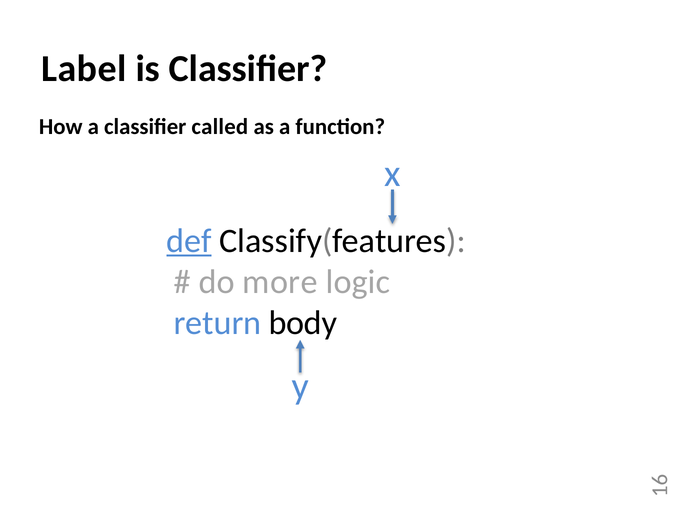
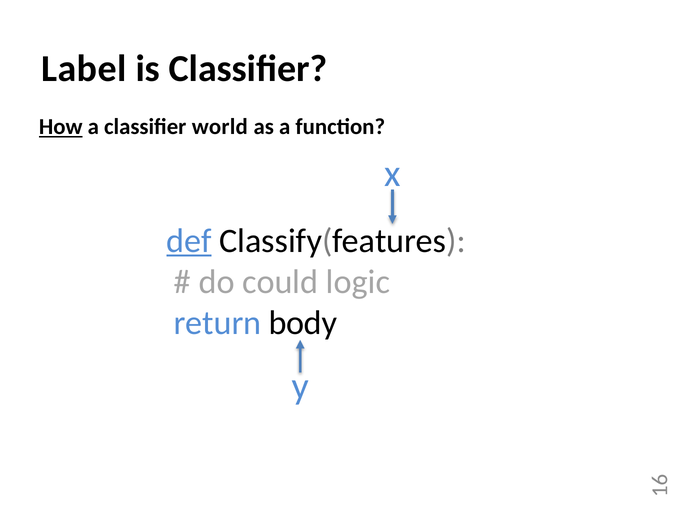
How underline: none -> present
called: called -> world
more: more -> could
